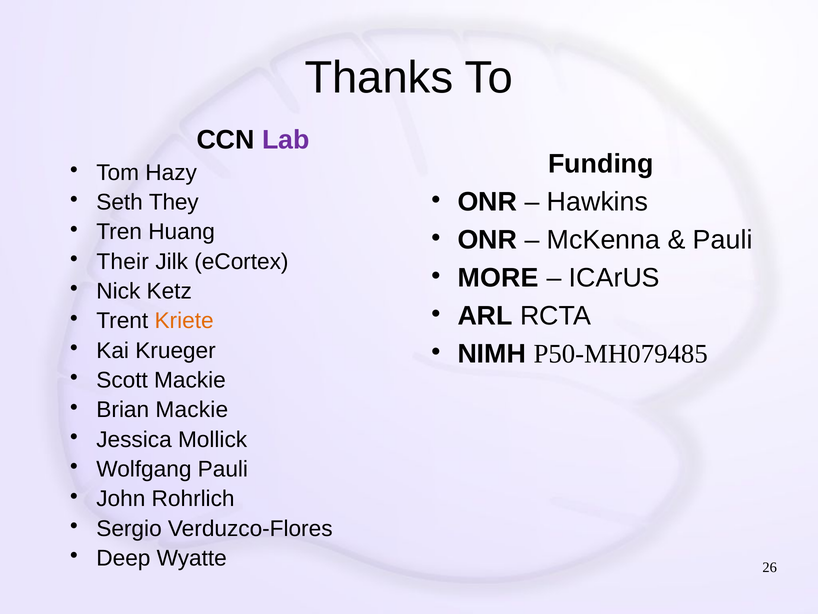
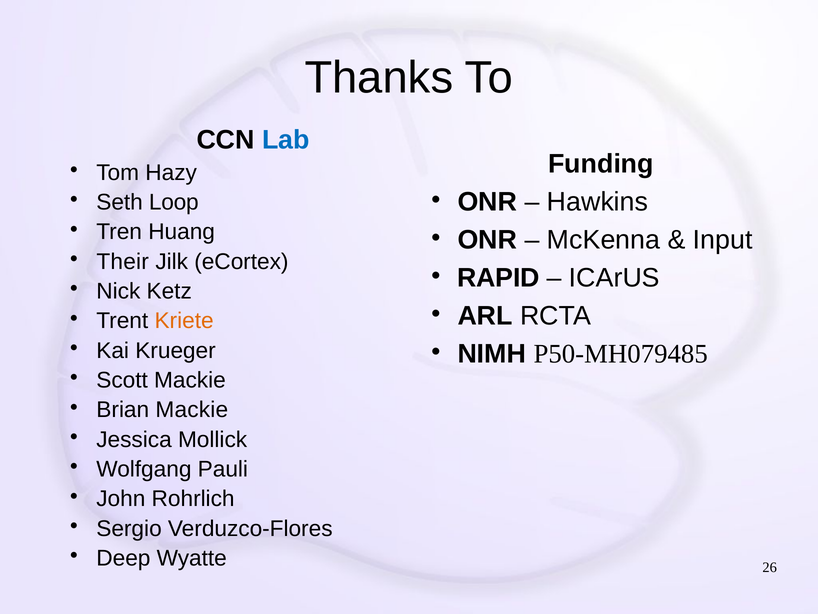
Lab colour: purple -> blue
They: They -> Loop
Pauli at (723, 240): Pauli -> Input
MORE: MORE -> RAPID
